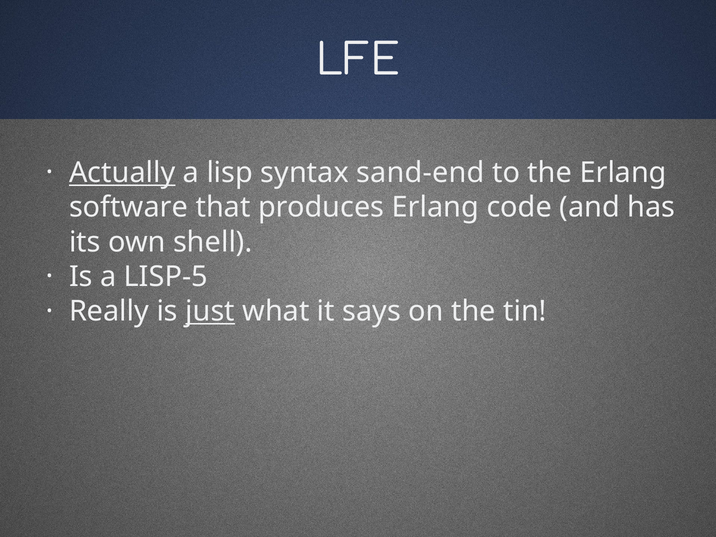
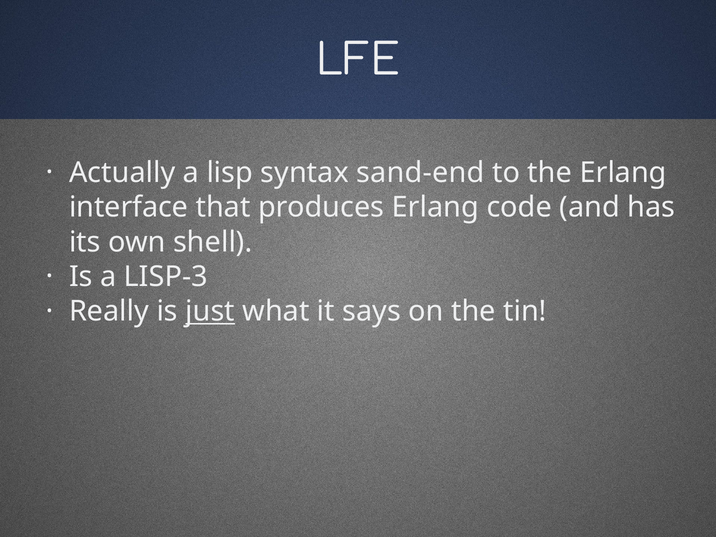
Actually underline: present -> none
software: software -> interface
LISP-5: LISP-5 -> LISP-3
